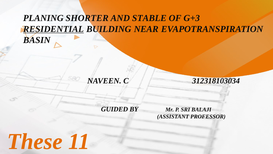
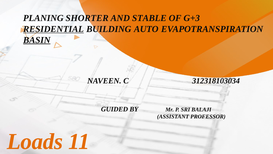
NEAR: NEAR -> AUTO
BASIN underline: none -> present
These: These -> Loads
